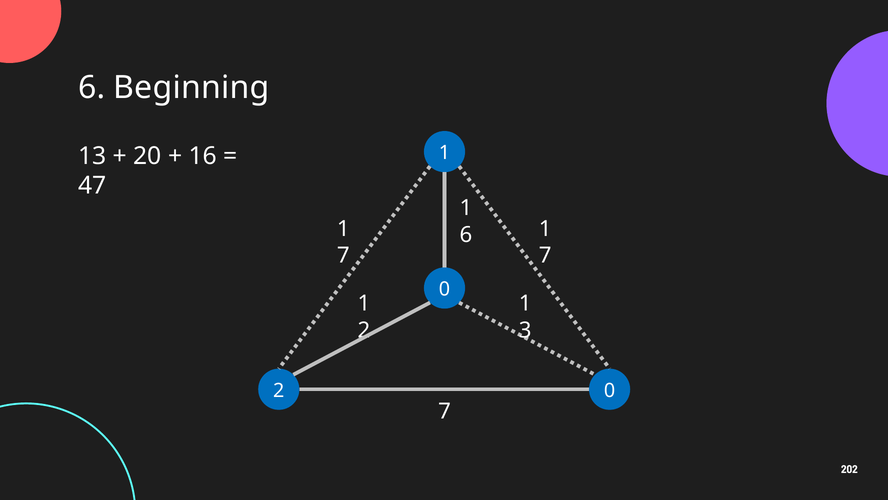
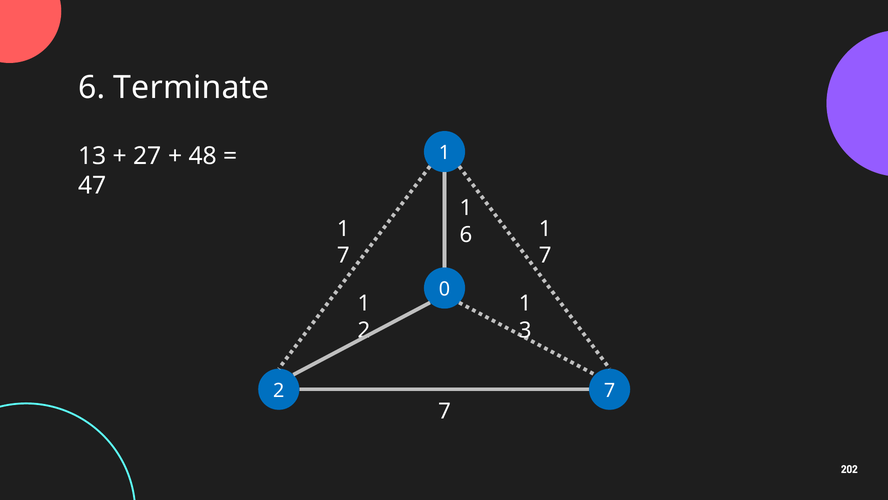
Beginning: Beginning -> Terminate
20: 20 -> 27
16: 16 -> 48
2 0: 0 -> 7
